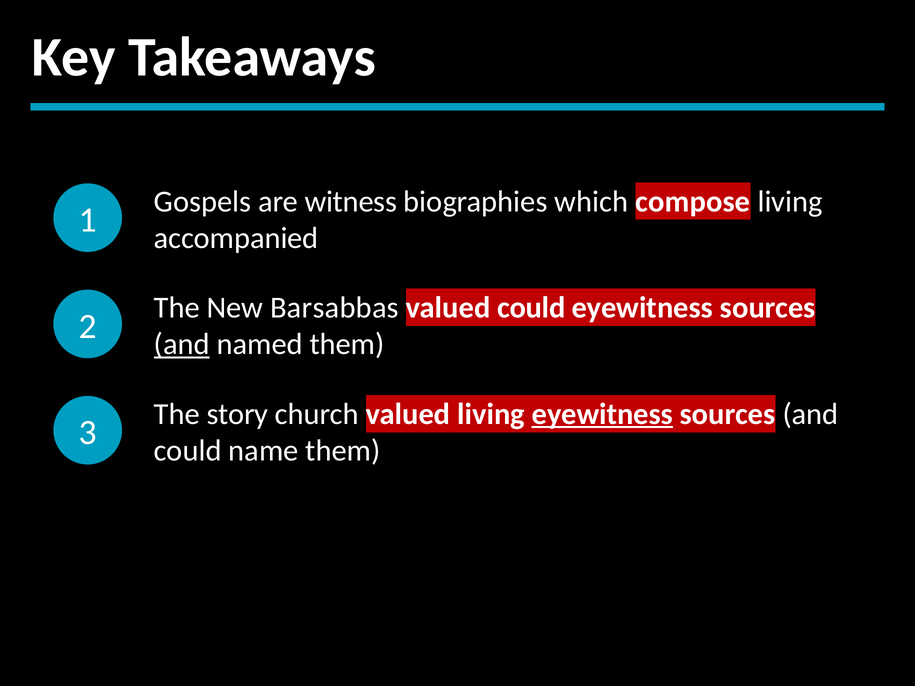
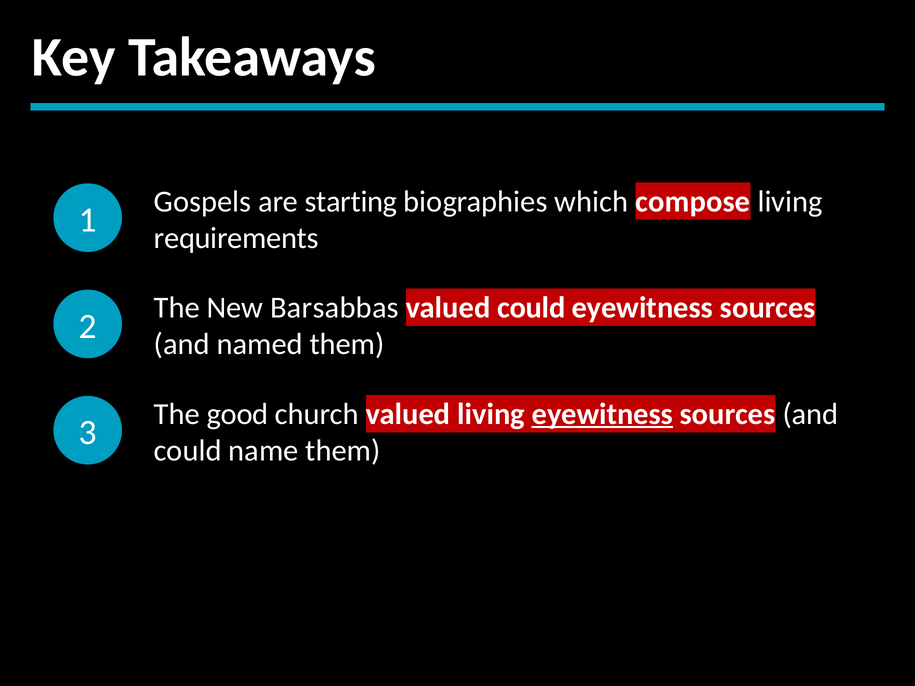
witness: witness -> starting
accompanied: accompanied -> requirements
and at (182, 344) underline: present -> none
story: story -> good
